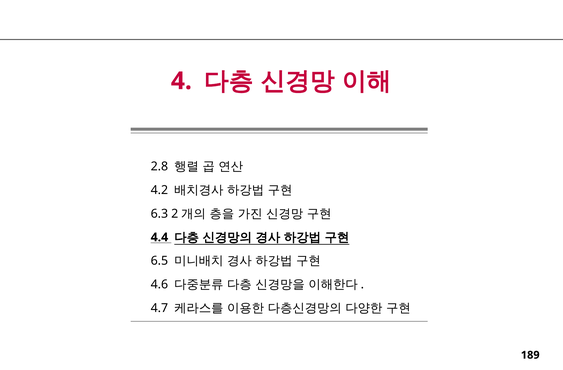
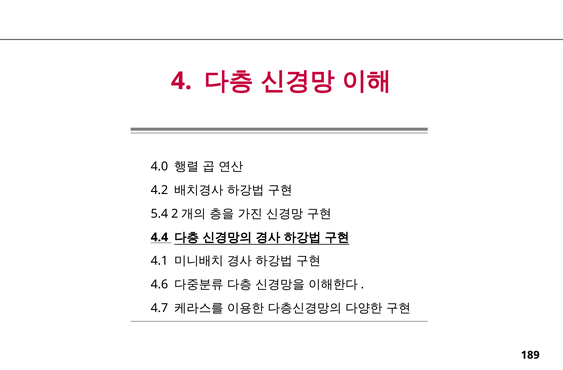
2.8: 2.8 -> 4.0
6.3: 6.3 -> 5.4
6.5: 6.5 -> 4.1
